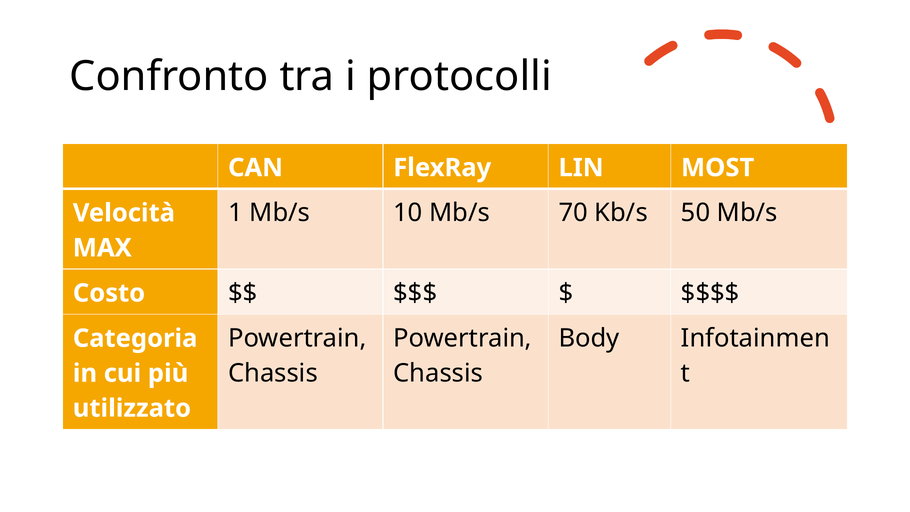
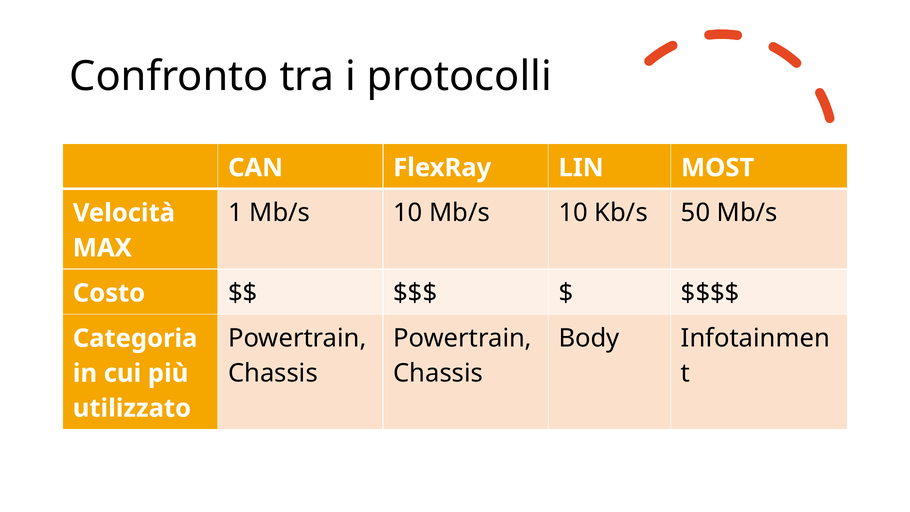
10 Mb/s 70: 70 -> 10
